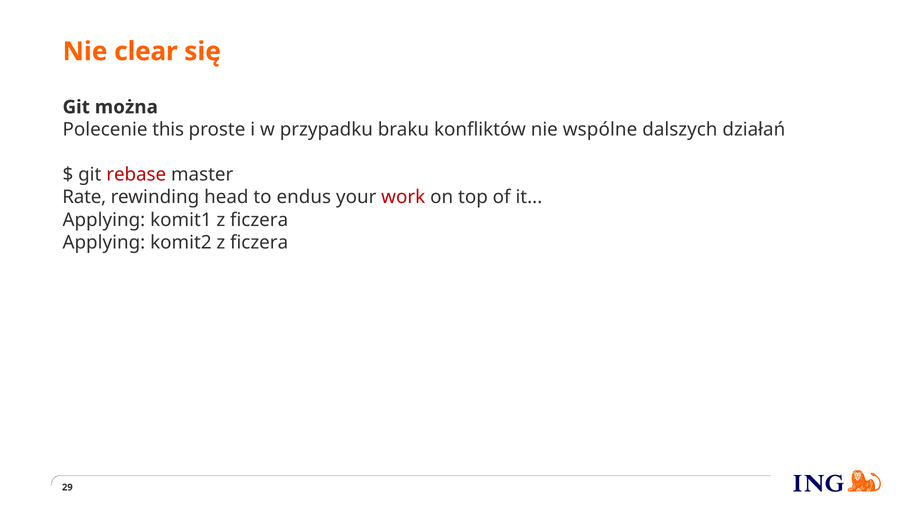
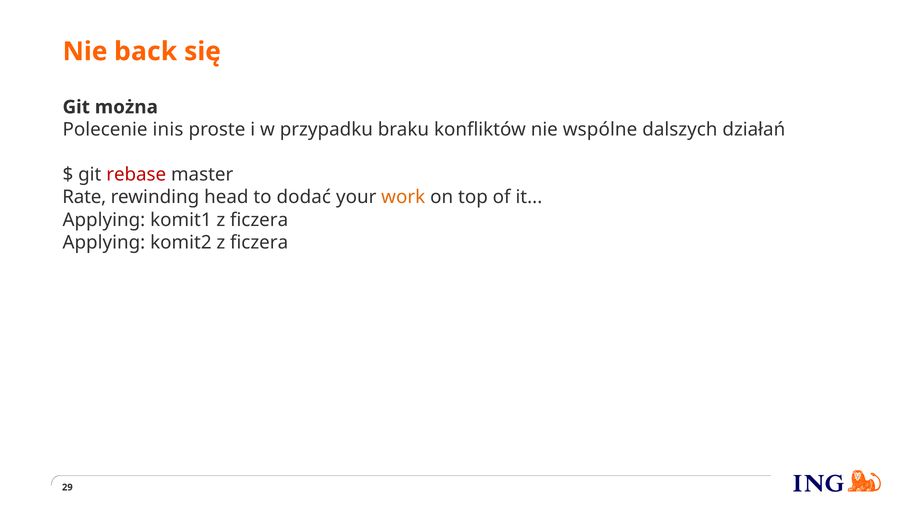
clear: clear -> back
this: this -> inis
endus: endus -> dodać
work colour: red -> orange
